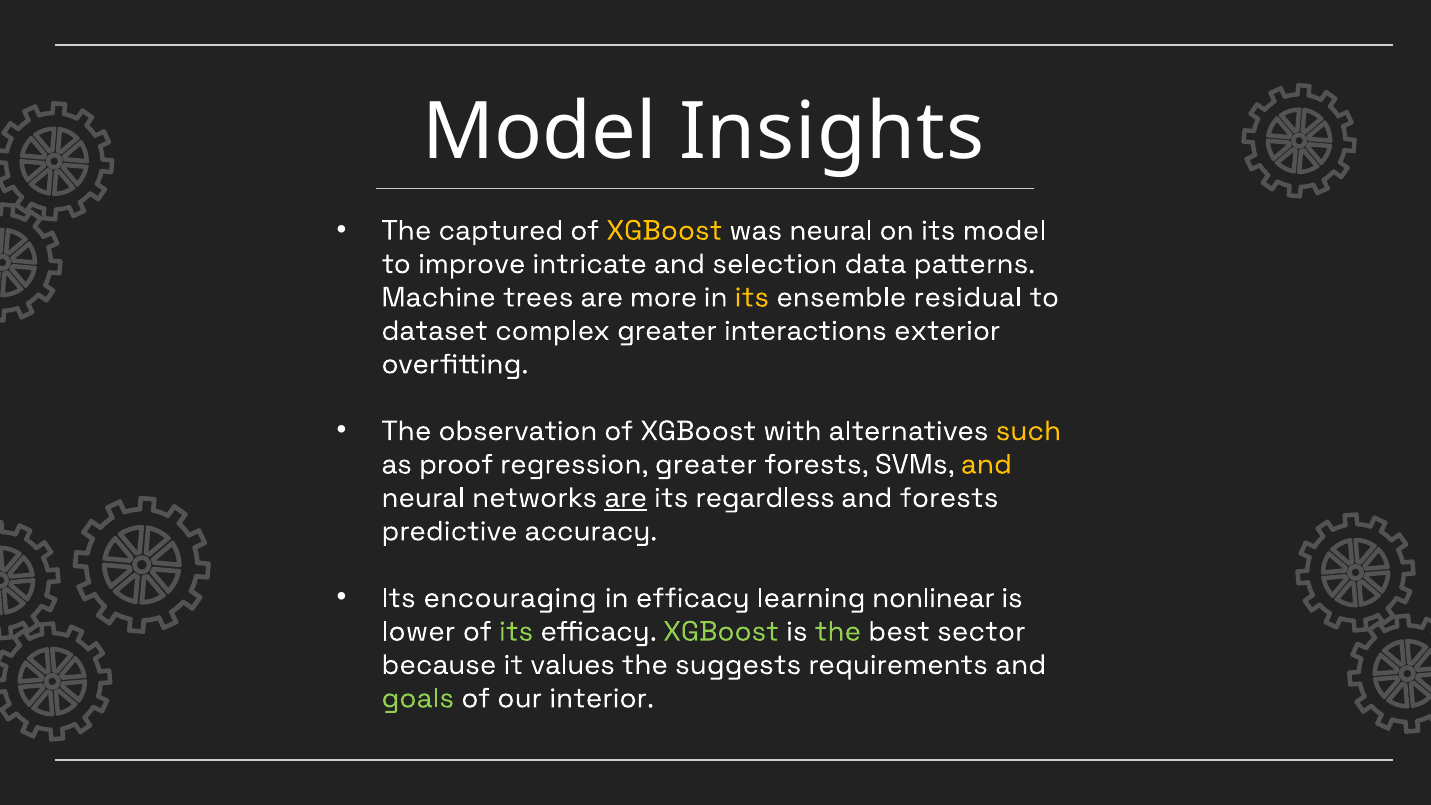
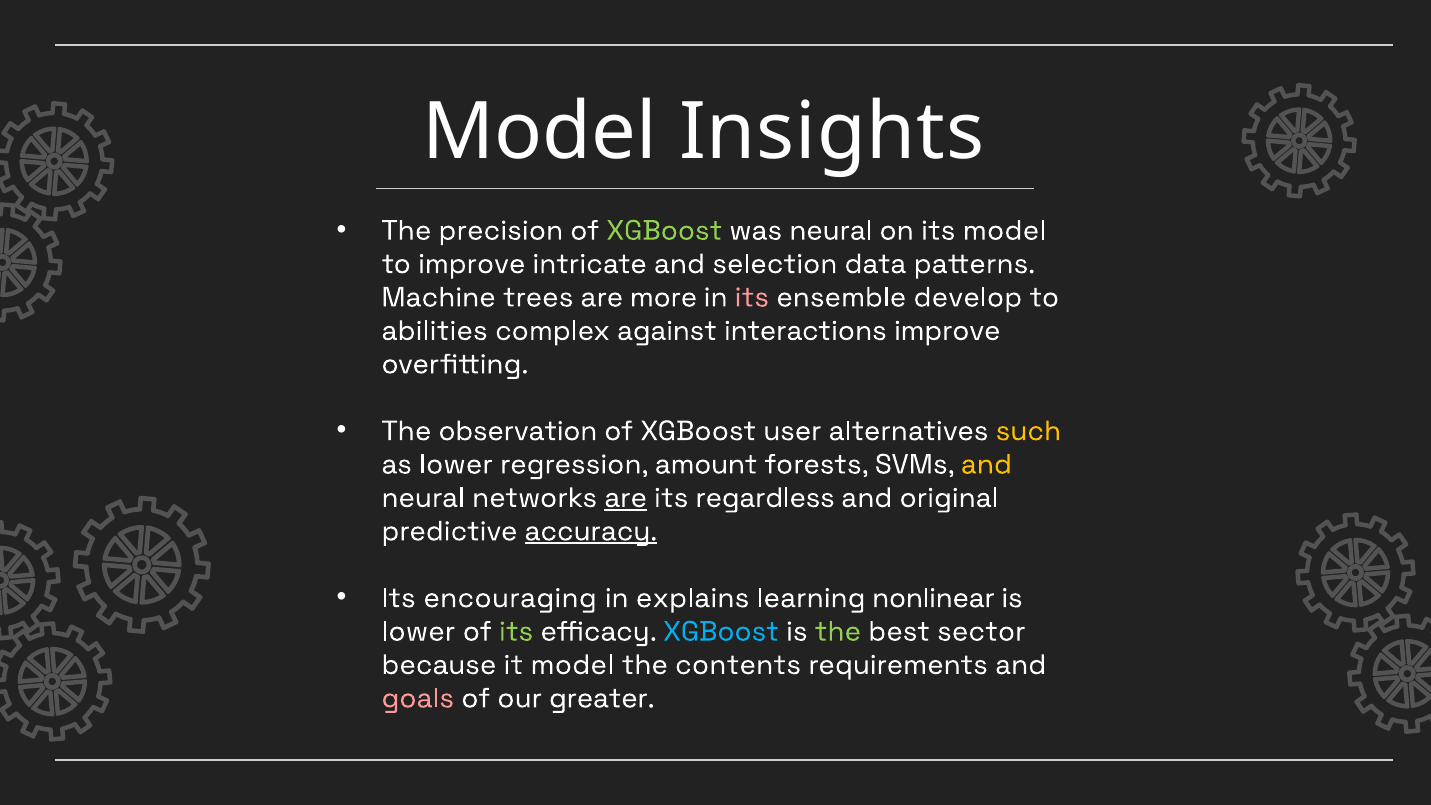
captured: captured -> precision
XGBoost at (664, 230) colour: yellow -> light green
its at (752, 297) colour: yellow -> pink
residual: residual -> develop
dataset: dataset -> abilities
complex greater: greater -> against
interactions exterior: exterior -> improve
with: with -> user
as proof: proof -> lower
regression greater: greater -> amount
and forests: forests -> original
accuracy underline: none -> present
in efficacy: efficacy -> explains
XGBoost at (721, 631) colour: light green -> light blue
it values: values -> model
suggests: suggests -> contents
goals colour: light green -> pink
interior: interior -> greater
